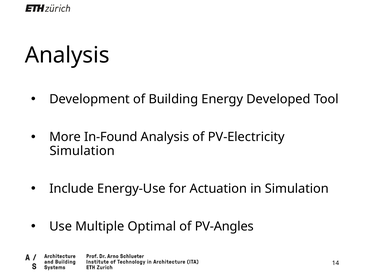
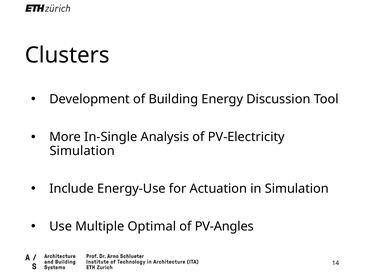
Analysis at (67, 55): Analysis -> Clusters
Developed: Developed -> Discussion
In-Found: In-Found -> In-Single
